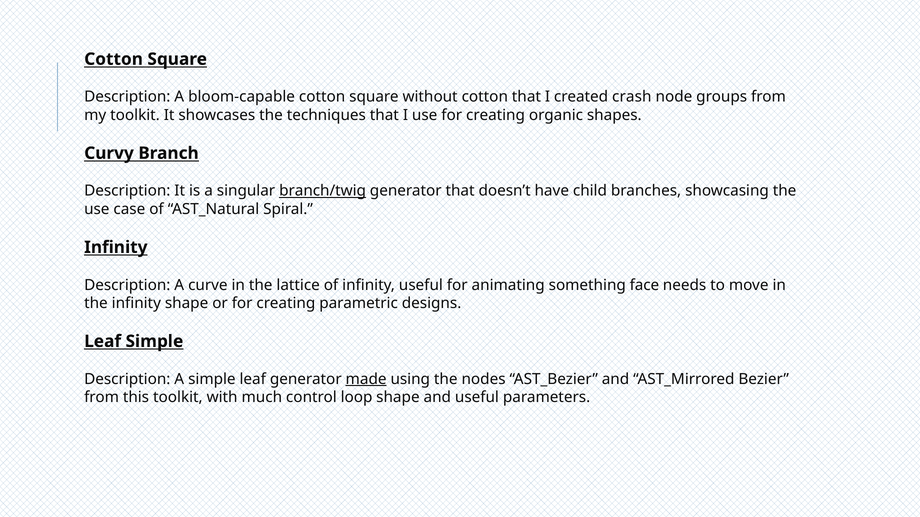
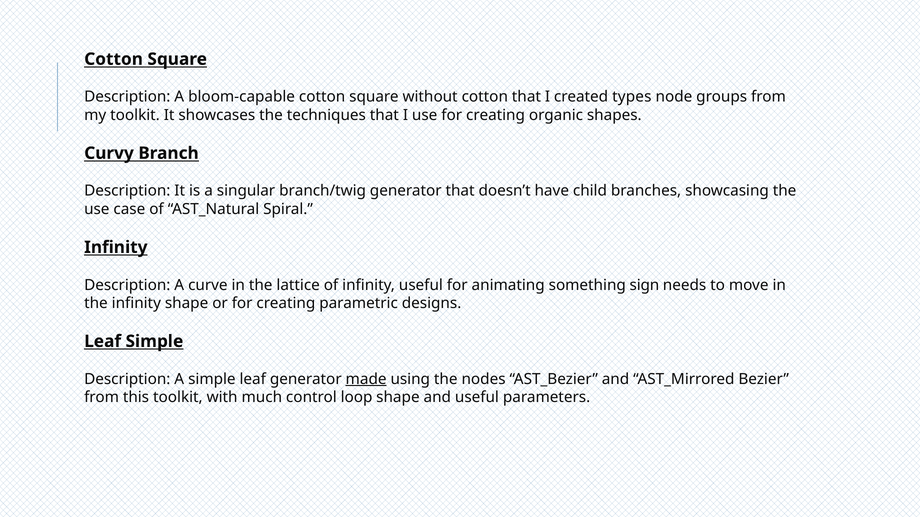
crash: crash -> types
branch/twig underline: present -> none
face: face -> sign
